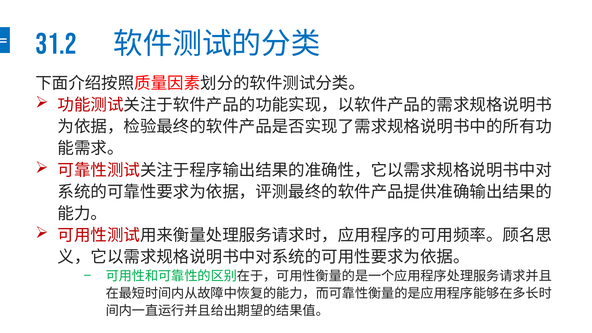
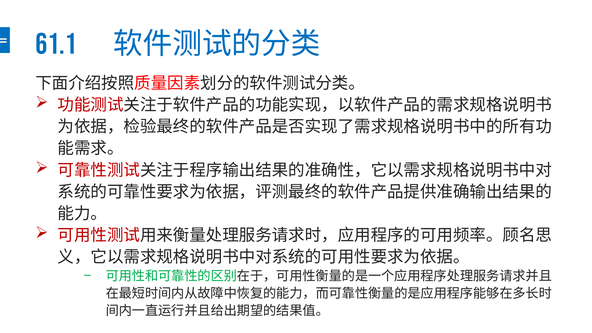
31.2: 31.2 -> 61.1
